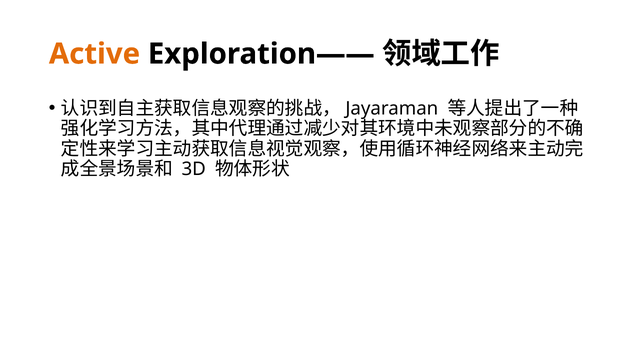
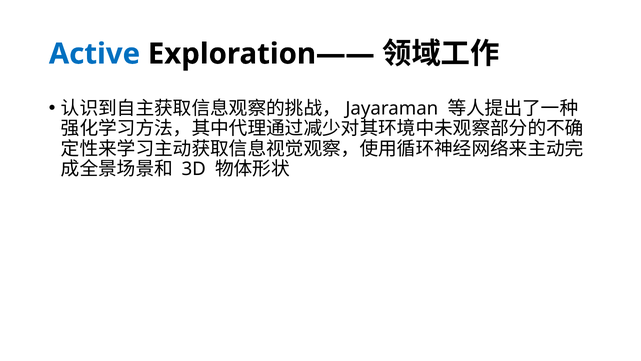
Active colour: orange -> blue
